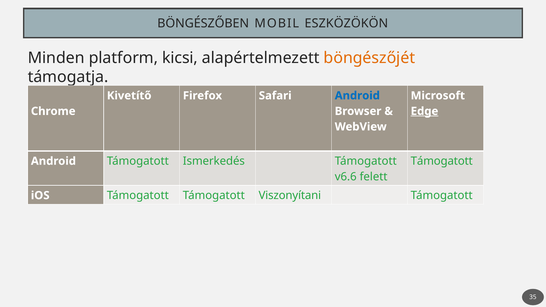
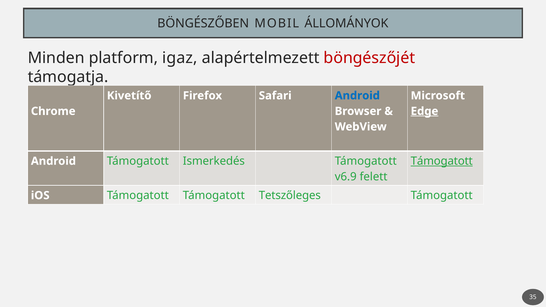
ESZKÖZÖKÖN: ESZKÖZÖKÖN -> ÁLLOMÁNYOK
kicsi: kicsi -> igaz
böngészőjét colour: orange -> red
Támogatott at (442, 161) underline: none -> present
v6.6: v6.6 -> v6.9
Viszonyítani: Viszonyítani -> Tetszőleges
